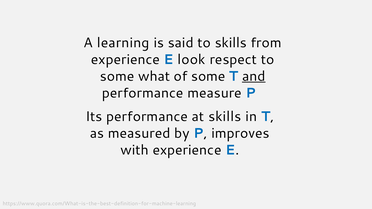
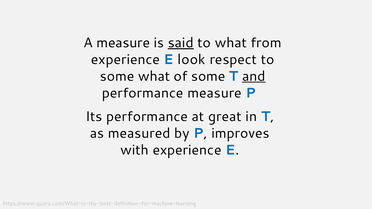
A learning: learning -> measure
said underline: none -> present
to skills: skills -> what
at skills: skills -> great
